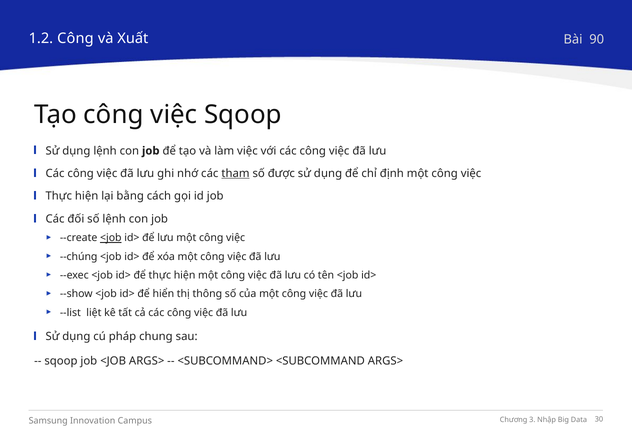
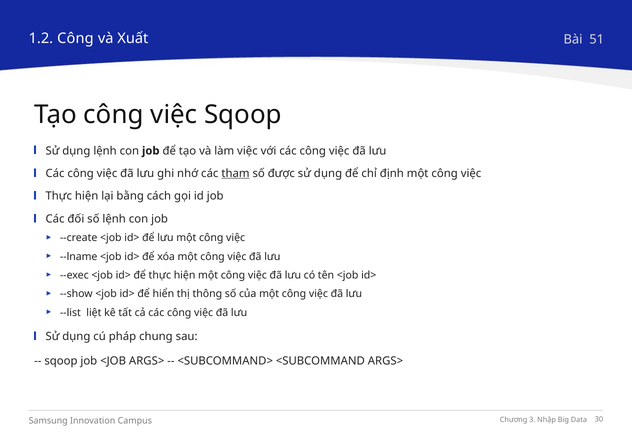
90: 90 -> 51
<job at (111, 238) underline: present -> none
--chúng: --chúng -> --lname
